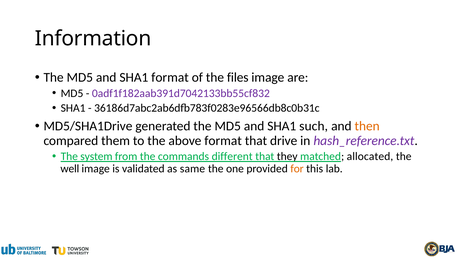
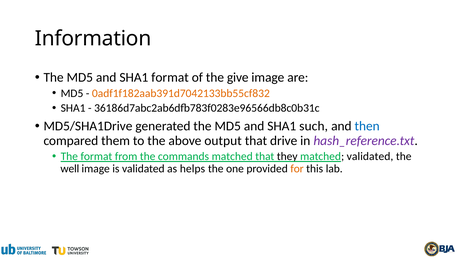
files: files -> give
0adf1f182aab391d7042133bb55cf832 colour: purple -> orange
then colour: orange -> blue
above format: format -> output
The system: system -> format
commands different: different -> matched
matched allocated: allocated -> validated
same: same -> helps
